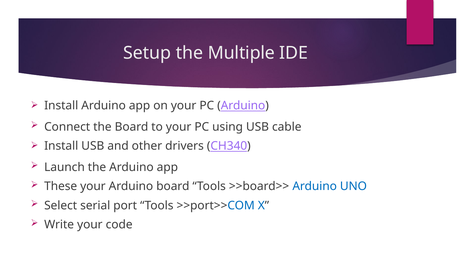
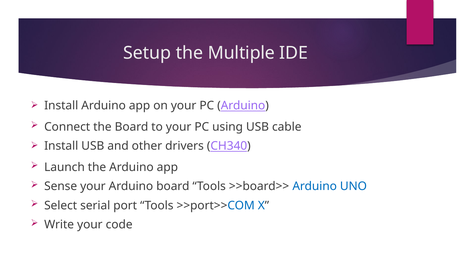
These: These -> Sense
